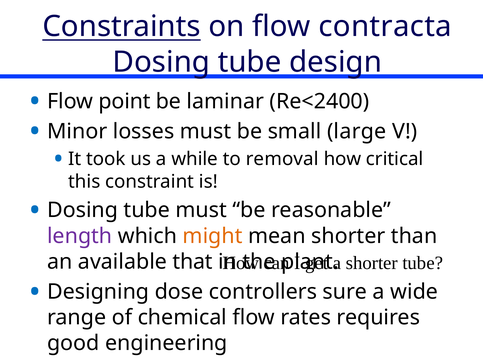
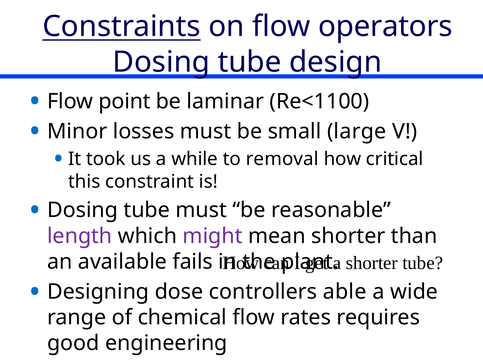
contracta: contracta -> operators
Re<2400: Re<2400 -> Re<1100
might colour: orange -> purple
that: that -> fails
sure: sure -> able
